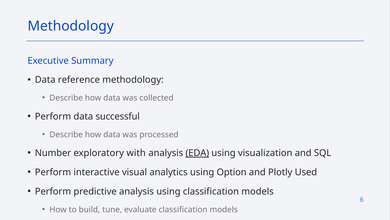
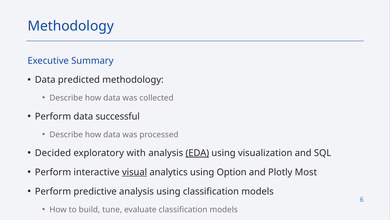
reference: reference -> predicted
Number: Number -> Decided
visual underline: none -> present
Used: Used -> Most
